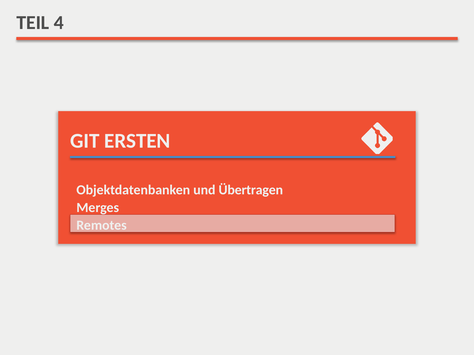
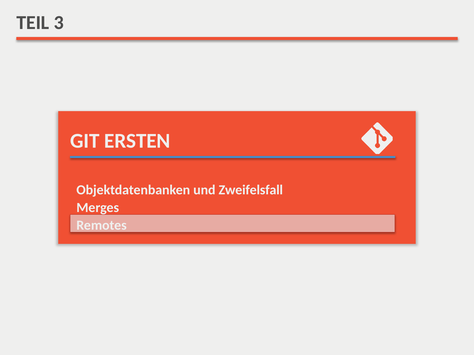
4: 4 -> 3
Übertragen: Übertragen -> Zweifelsfall
